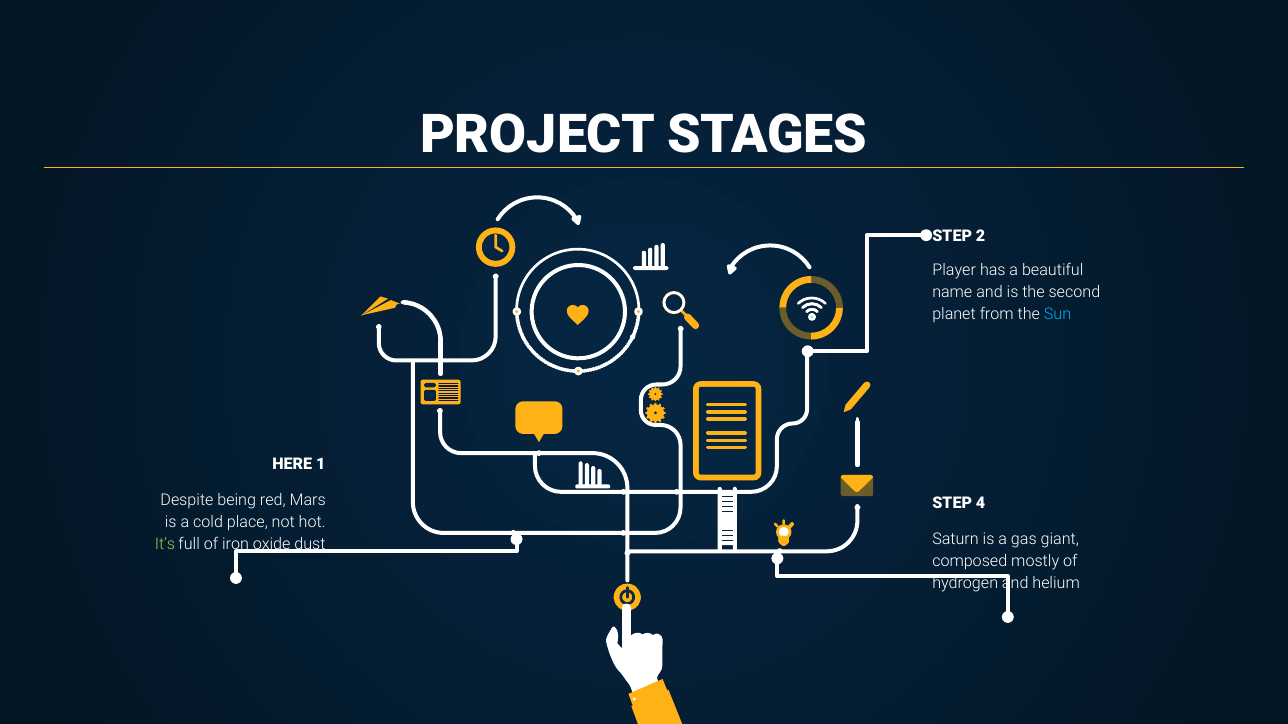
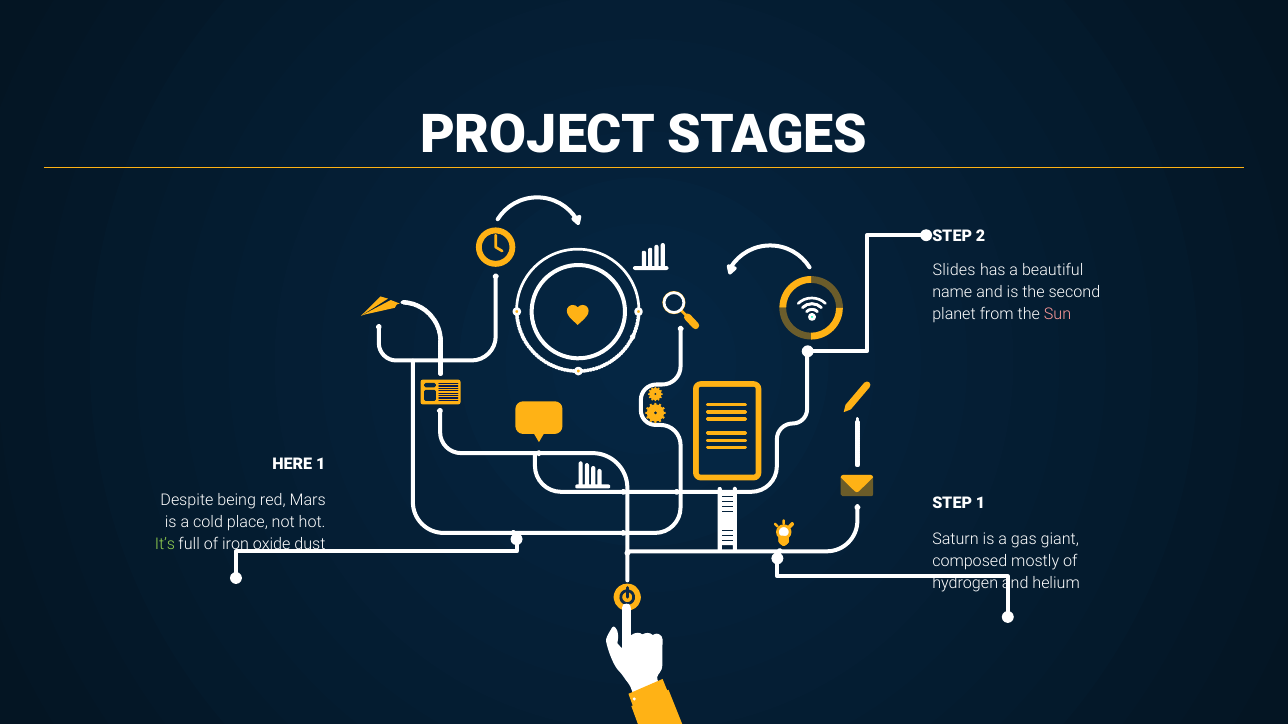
Player: Player -> Slides
Sun colour: light blue -> pink
STEP 4: 4 -> 1
